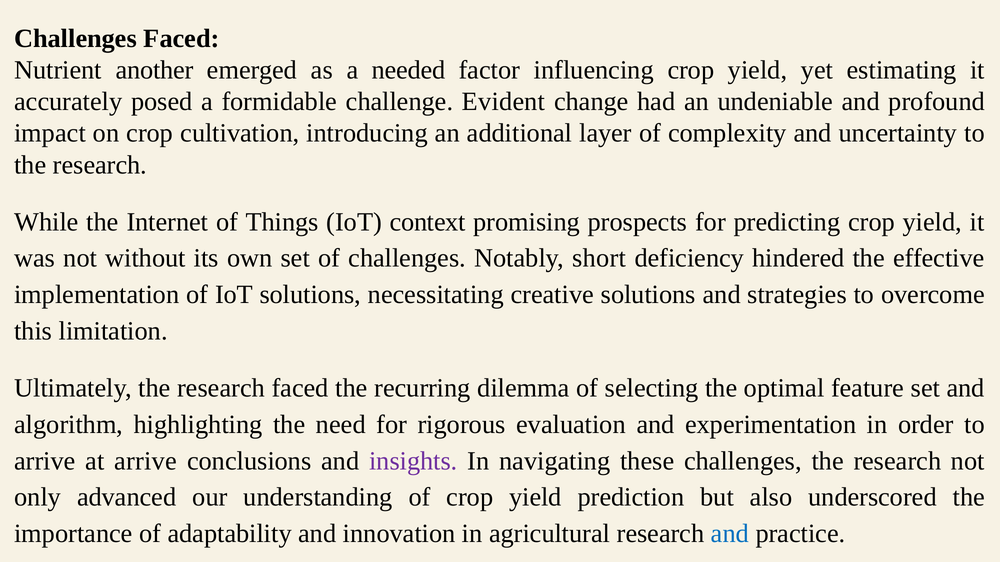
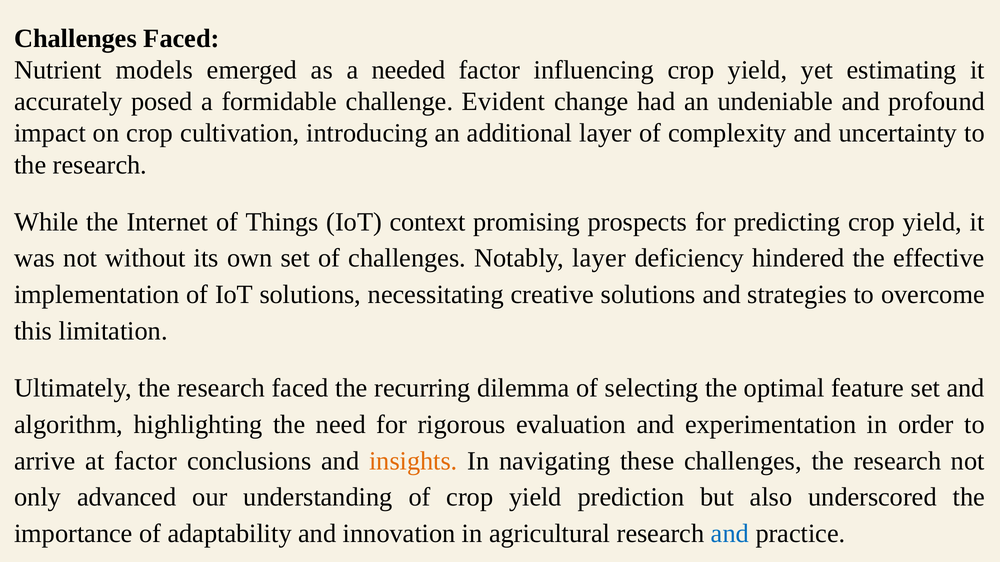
another: another -> models
Notably short: short -> layer
at arrive: arrive -> factor
insights colour: purple -> orange
